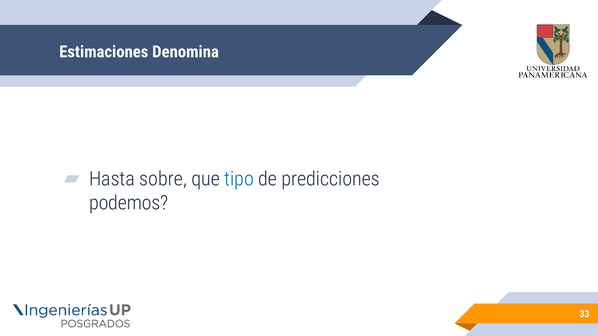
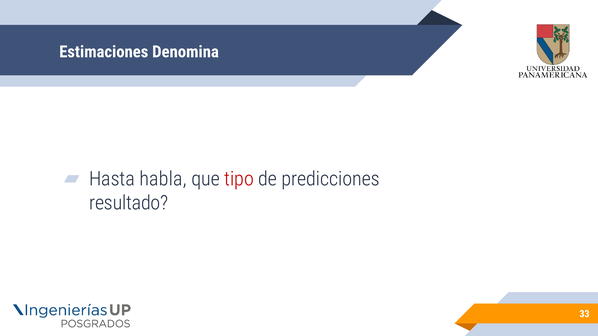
sobre: sobre -> habla
tipo colour: blue -> red
podemos: podemos -> resultado
